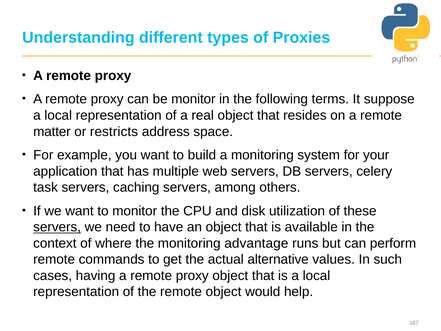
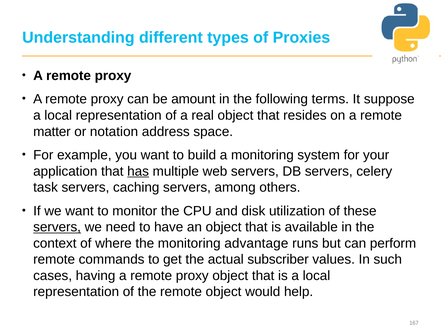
be monitor: monitor -> amount
restricts: restricts -> notation
has underline: none -> present
alternative: alternative -> subscriber
